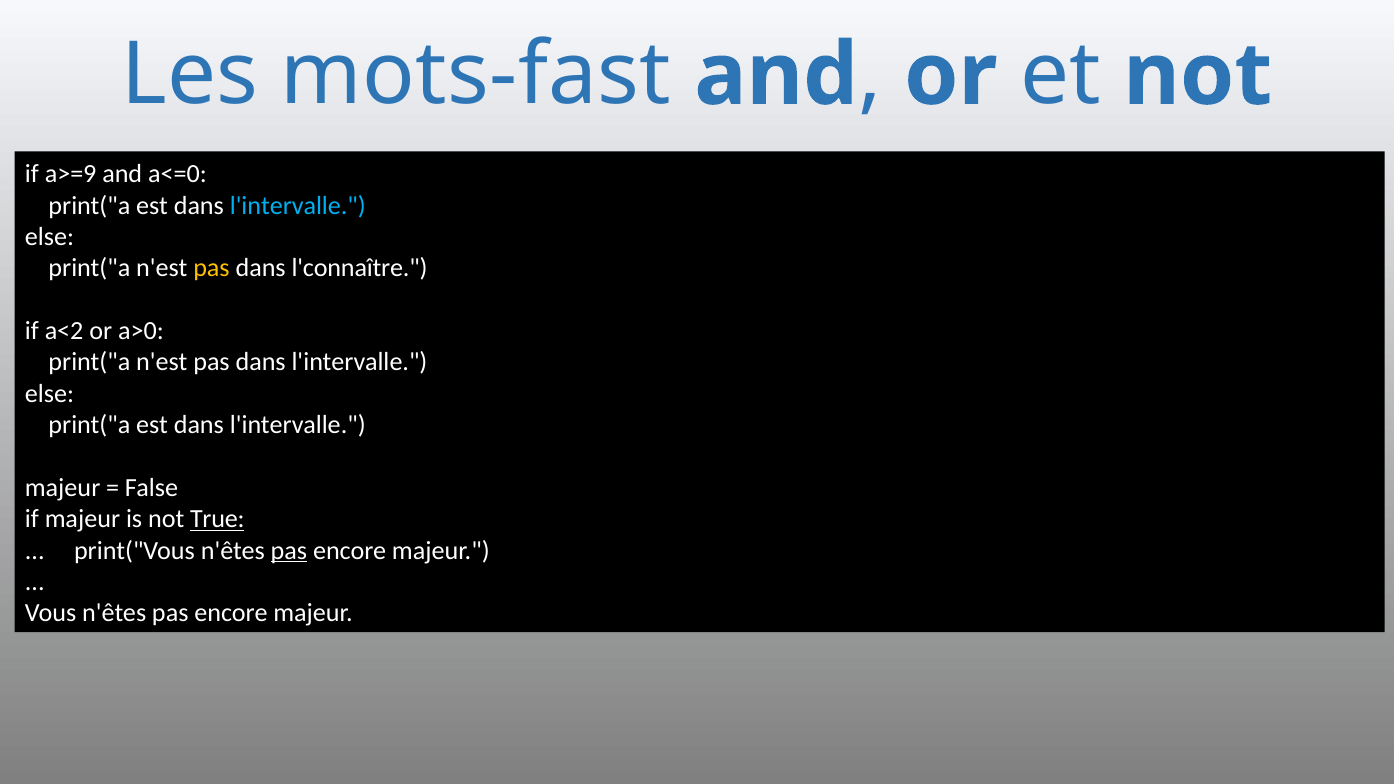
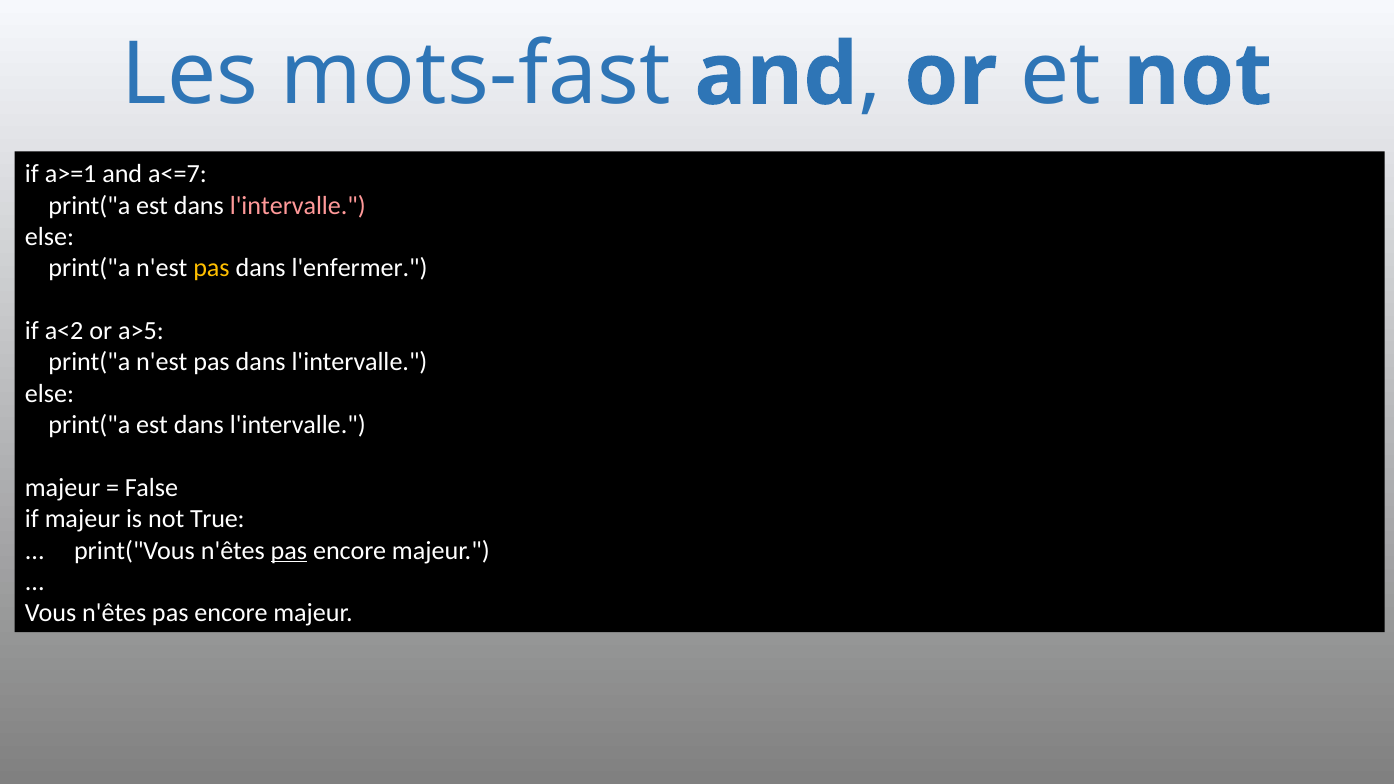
a>=9: a>=9 -> a>=1
a<=0: a<=0 -> a<=7
l'intervalle at (298, 206) colour: light blue -> pink
l'connaître: l'connaître -> l'enfermer
a>0: a>0 -> a>5
True underline: present -> none
